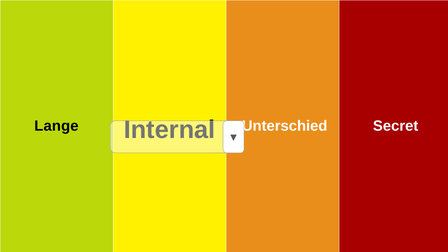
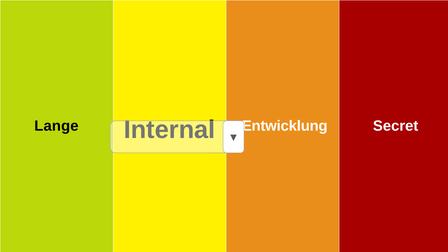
Unterschied: Unterschied -> Entwicklung
